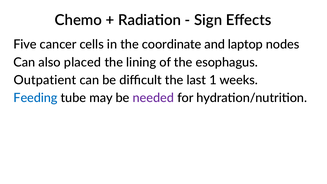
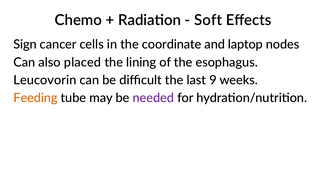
Sign: Sign -> Soft
Five: Five -> Sign
Outpatient: Outpatient -> Leucovorin
1: 1 -> 9
Feeding colour: blue -> orange
